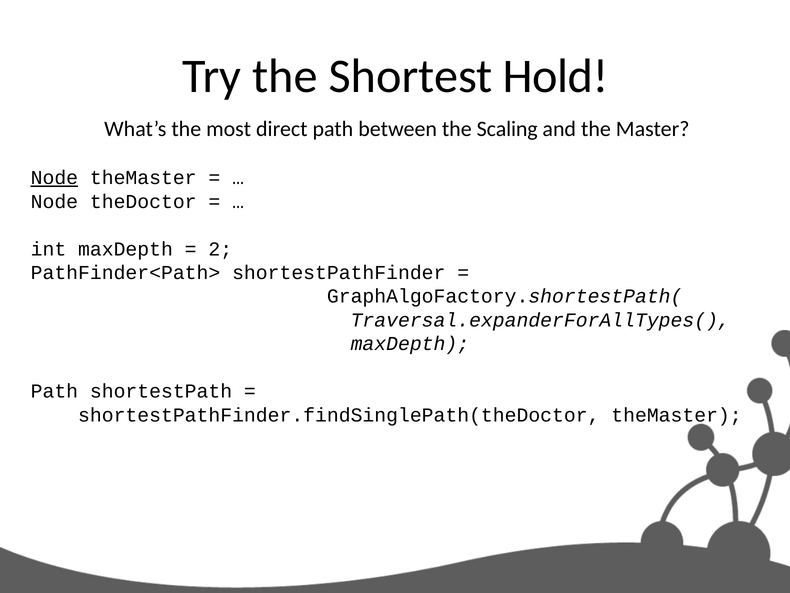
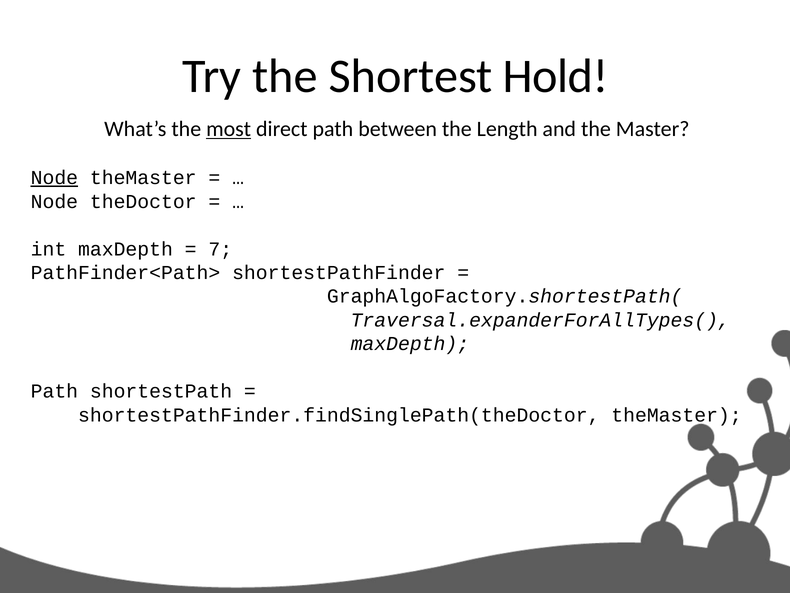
most underline: none -> present
Scaling: Scaling -> Length
2: 2 -> 7
